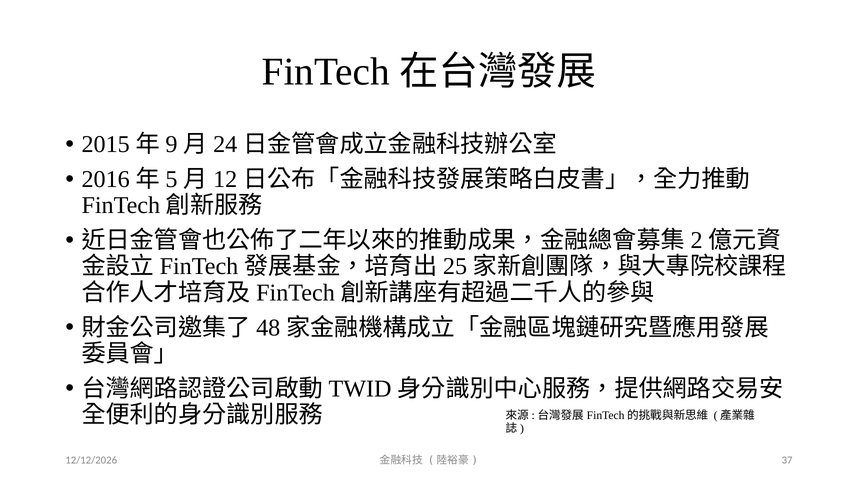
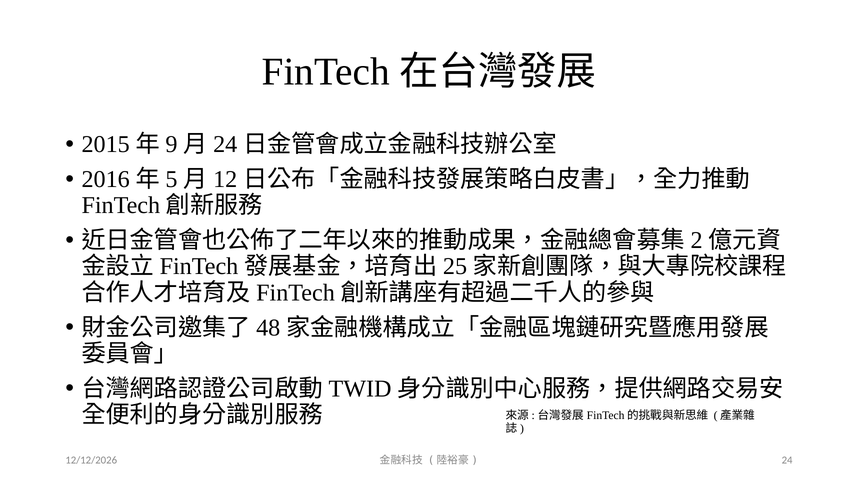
37: 37 -> 24
